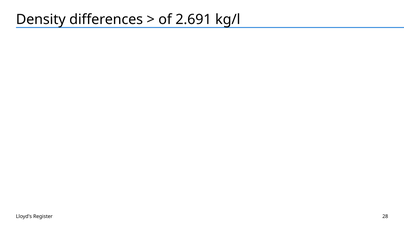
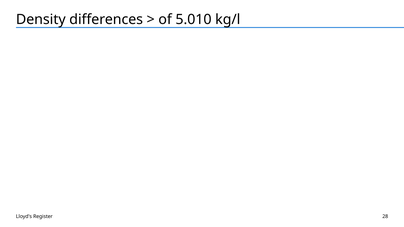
2.691: 2.691 -> 5.010
